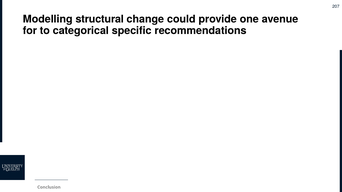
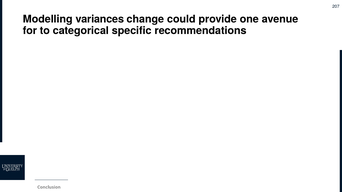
structural: structural -> variances
